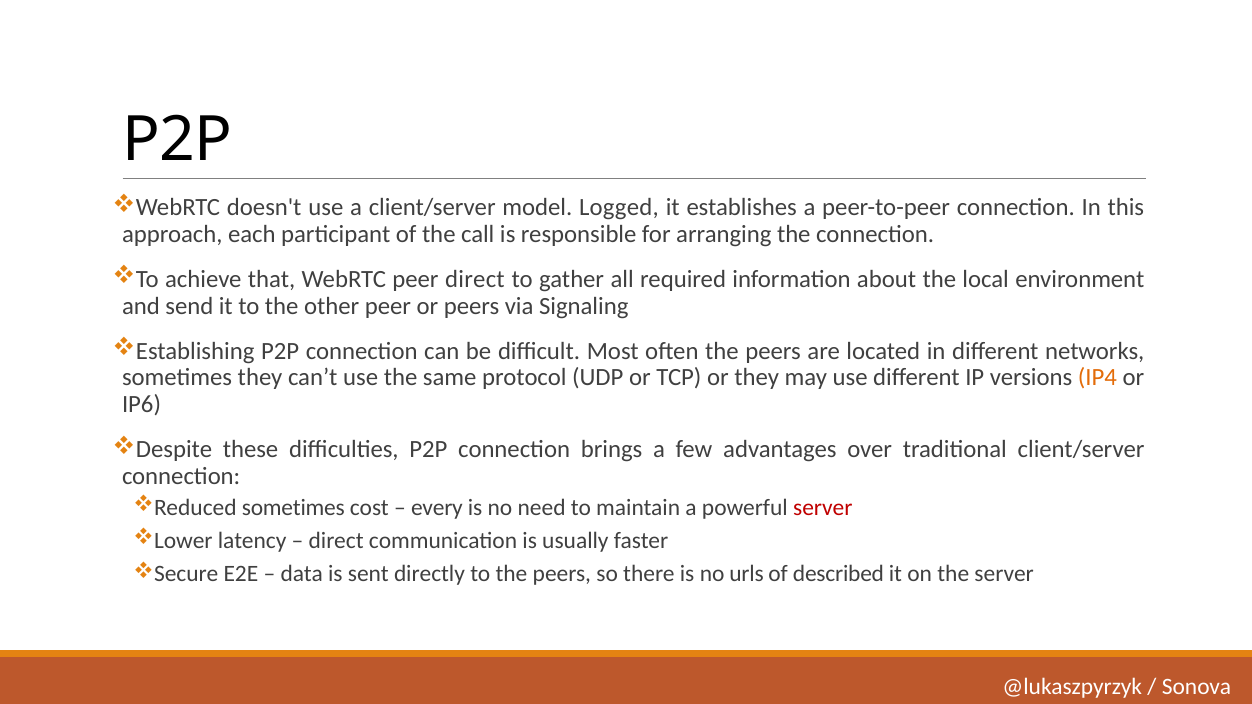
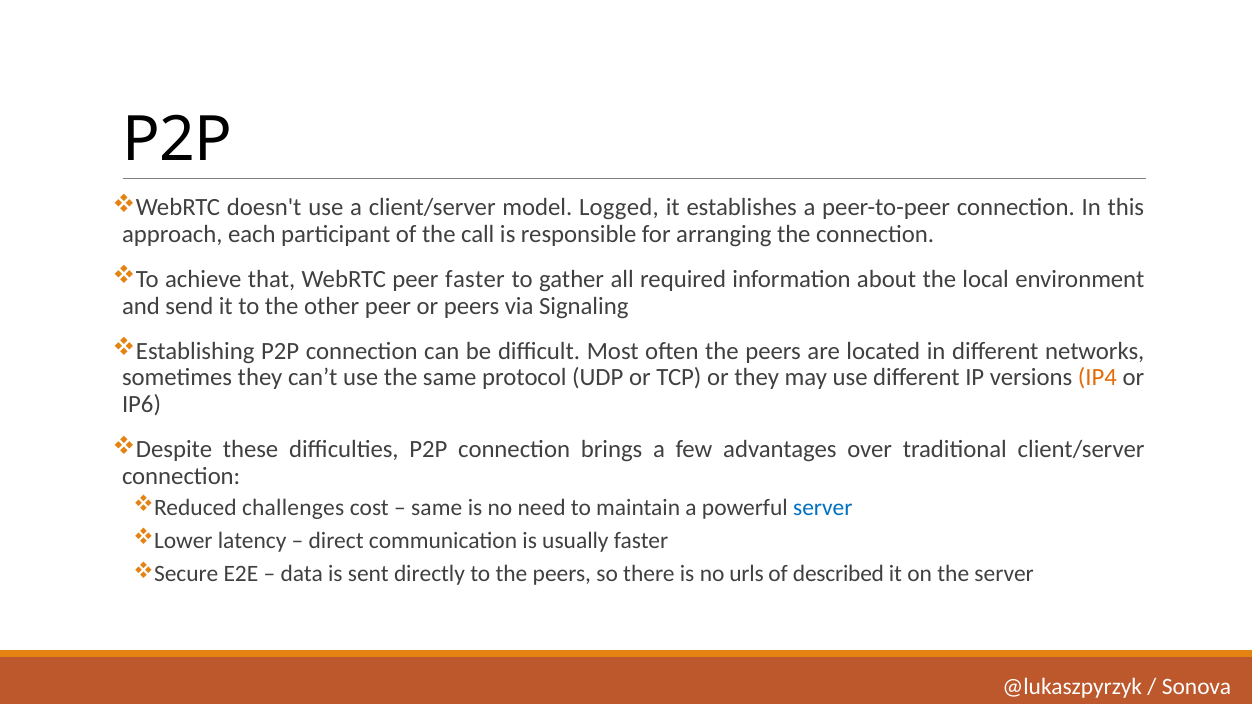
peer direct: direct -> faster
sometimes at (293, 508): sometimes -> challenges
every at (437, 508): every -> same
server at (823, 508) colour: red -> blue
